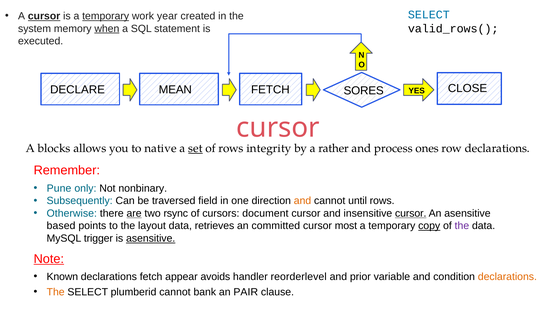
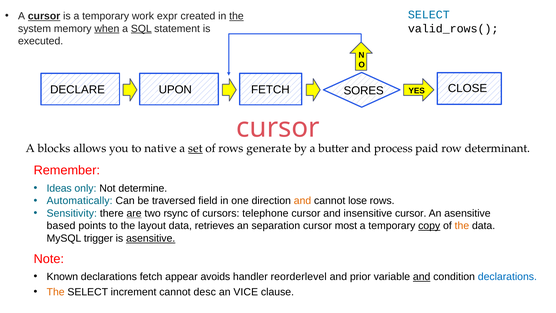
temporary at (106, 16) underline: present -> none
year: year -> expr
the at (236, 16) underline: none -> present
SQL underline: none -> present
MEAN: MEAN -> UPON
integrity: integrity -> generate
rather: rather -> butter
ones: ones -> paid
row declarations: declarations -> determinant
Pune: Pune -> Ideas
nonbinary: nonbinary -> determine
Subsequently: Subsequently -> Automatically
until: until -> lose
Otherwise: Otherwise -> Sensitivity
document: document -> telephone
cursor at (411, 213) underline: present -> none
committed: committed -> separation
the at (462, 226) colour: purple -> orange
Note underline: present -> none
and at (422, 277) underline: none -> present
declarations at (507, 277) colour: orange -> blue
plumberid: plumberid -> increment
bank: bank -> desc
PAIR: PAIR -> VICE
